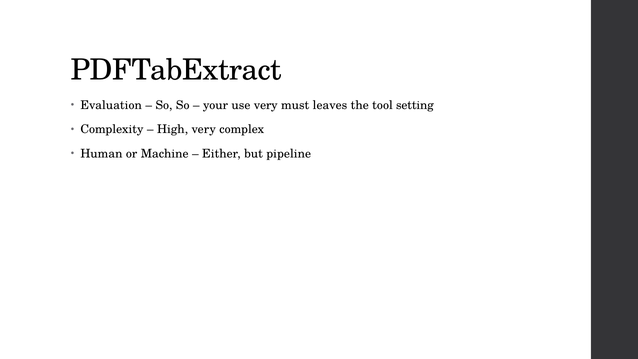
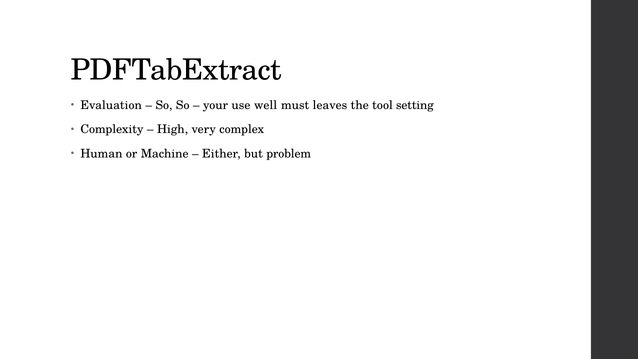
use very: very -> well
pipeline: pipeline -> problem
